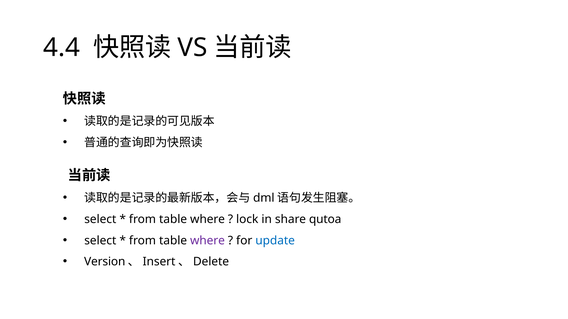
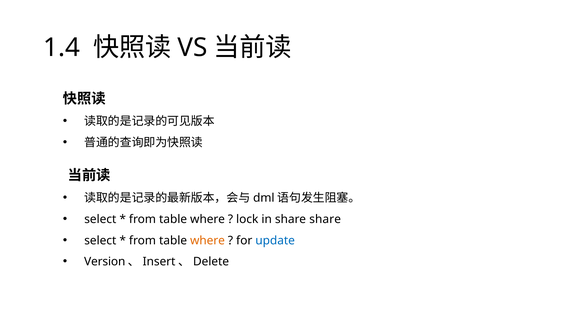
4.4: 4.4 -> 1.4
share qutoa: qutoa -> share
where at (208, 241) colour: purple -> orange
